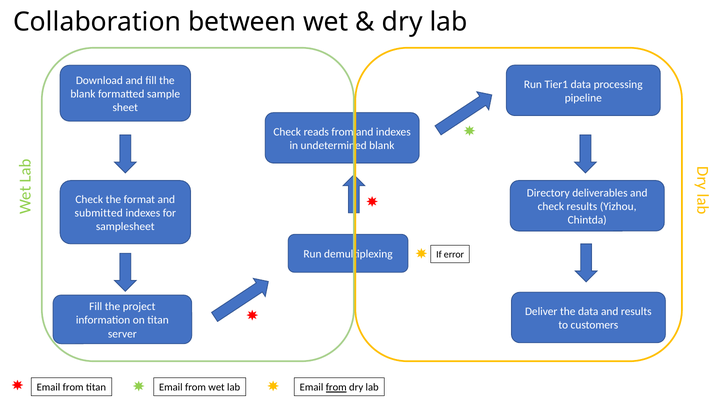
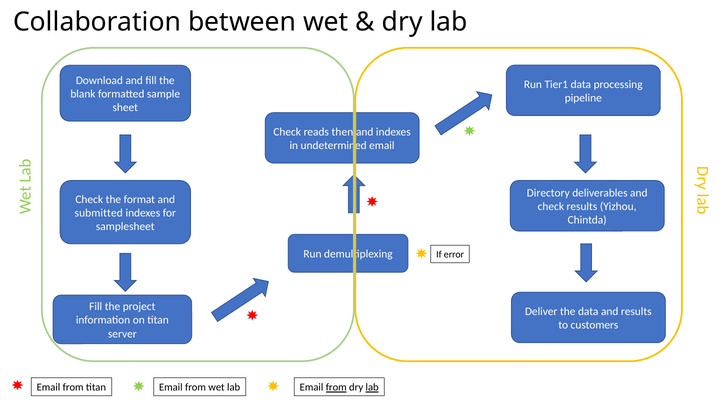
reads from: from -> then
undetermined blank: blank -> email
lab at (372, 388) underline: none -> present
